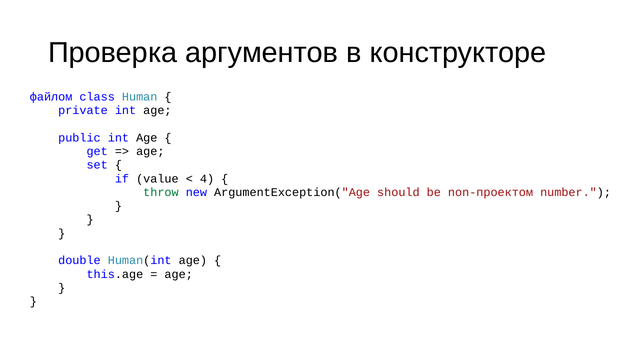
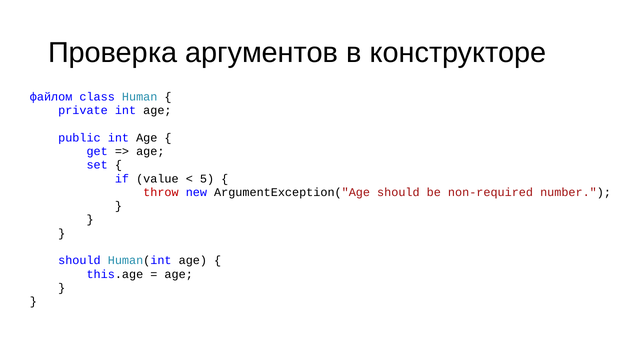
4: 4 -> 5
throw colour: green -> red
non-проектом: non-проектом -> non-required
double at (79, 261): double -> should
